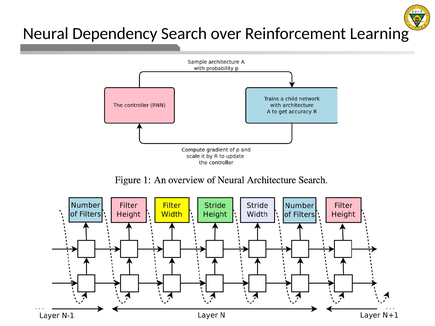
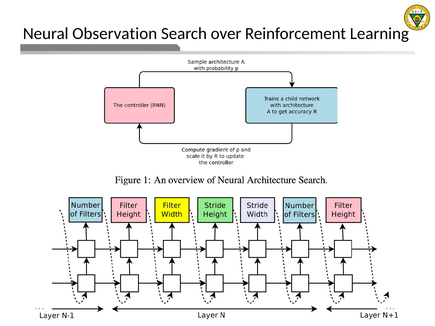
Dependency: Dependency -> Observation
